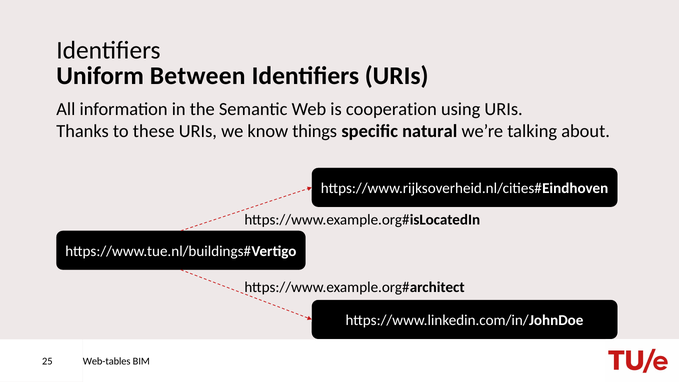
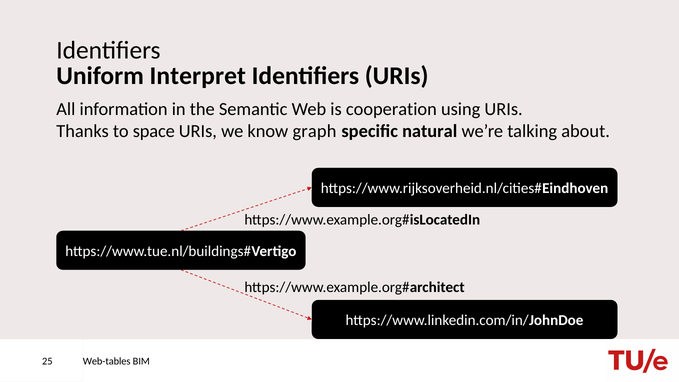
Between: Between -> Interpret
these: these -> space
things: things -> graph
